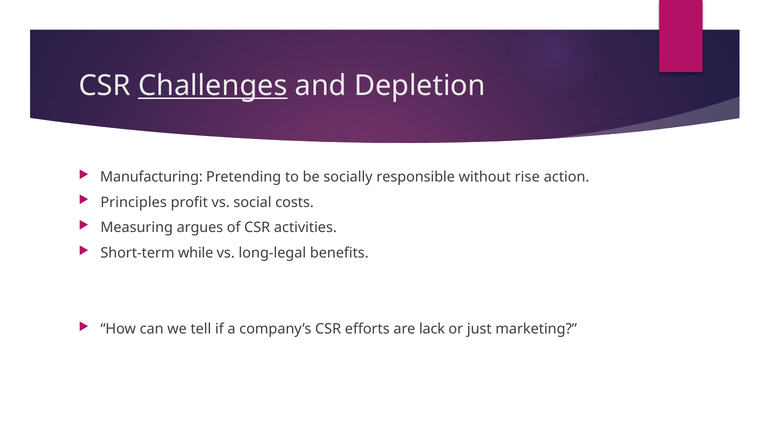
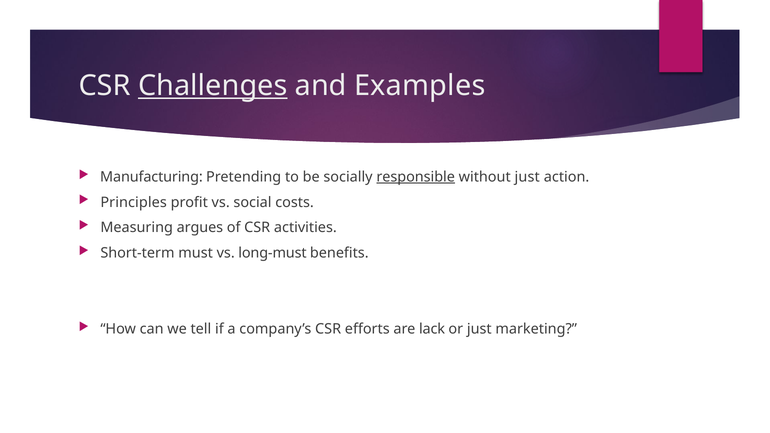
Depletion: Depletion -> Examples
responsible underline: none -> present
without rise: rise -> just
while: while -> must
long-legal: long-legal -> long-must
